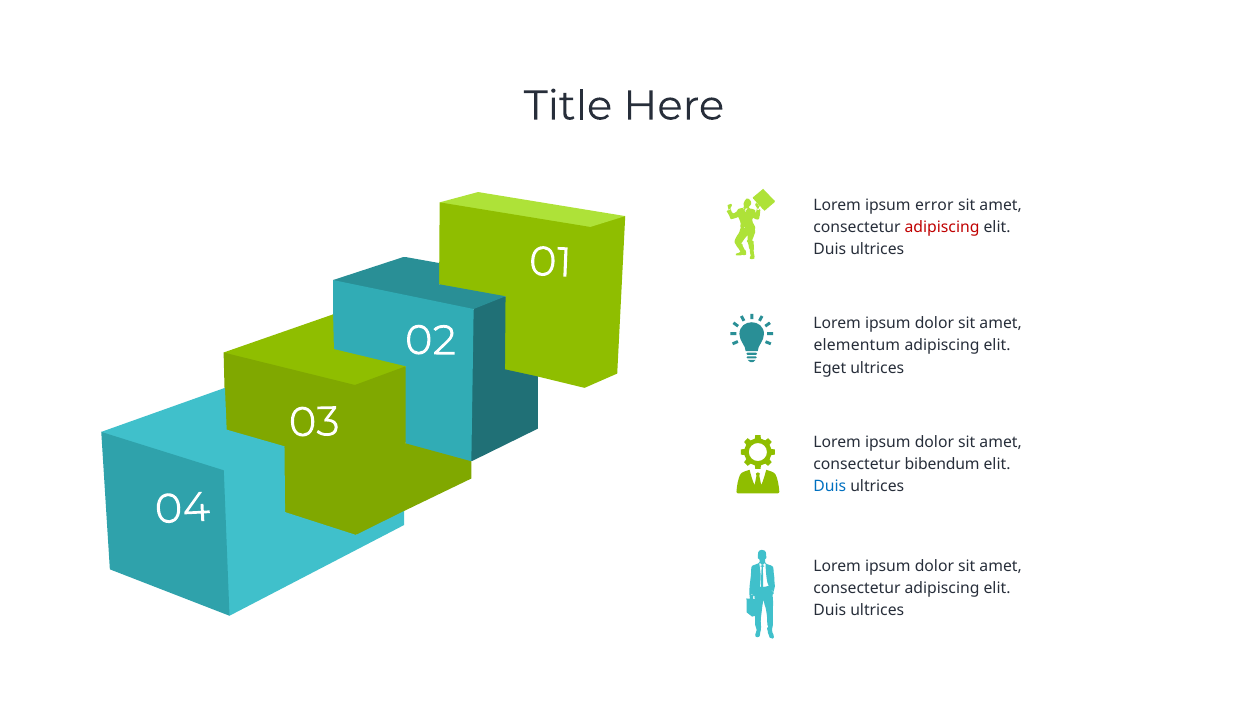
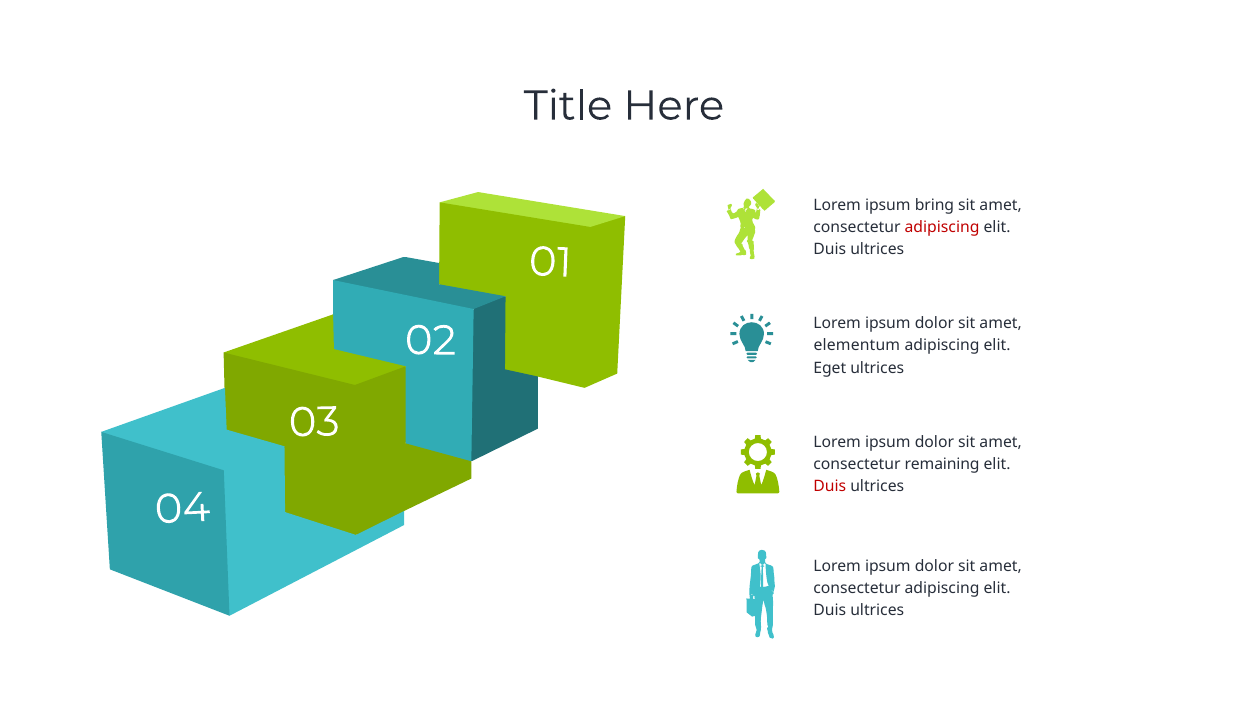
error: error -> bring
bibendum: bibendum -> remaining
Duis at (830, 487) colour: blue -> red
